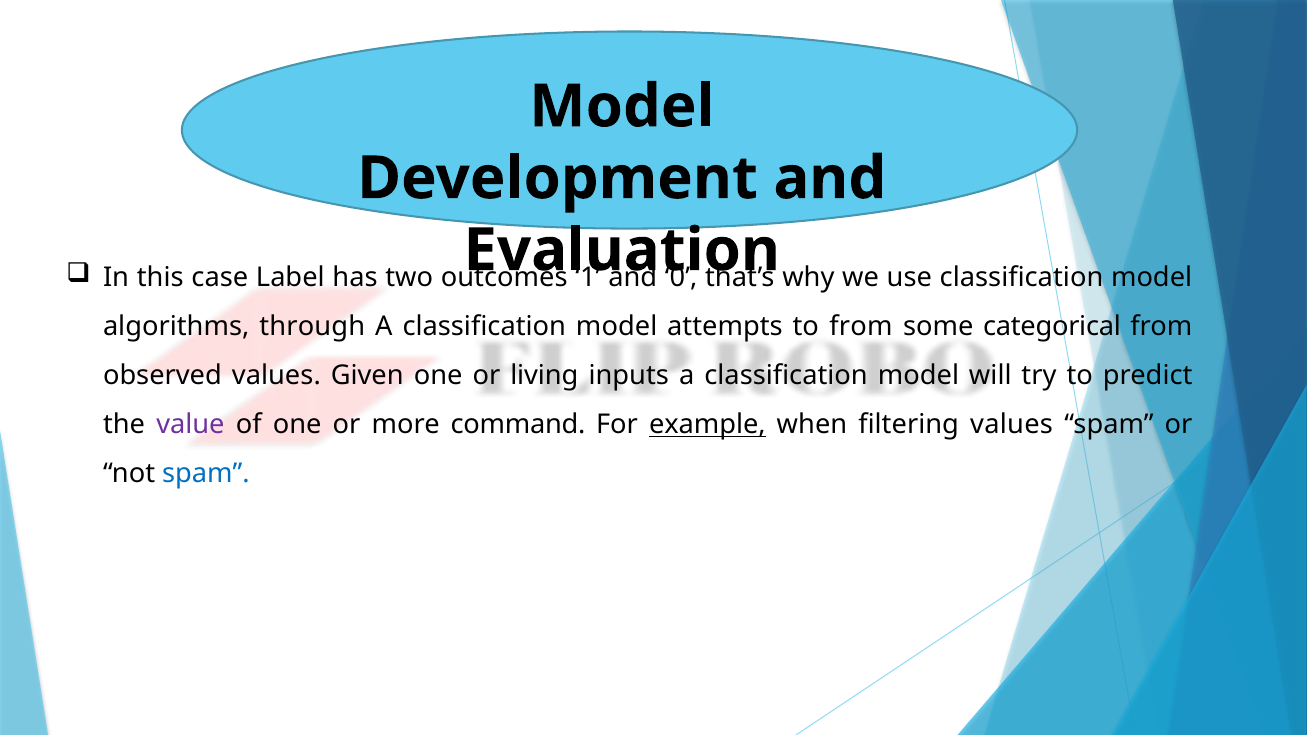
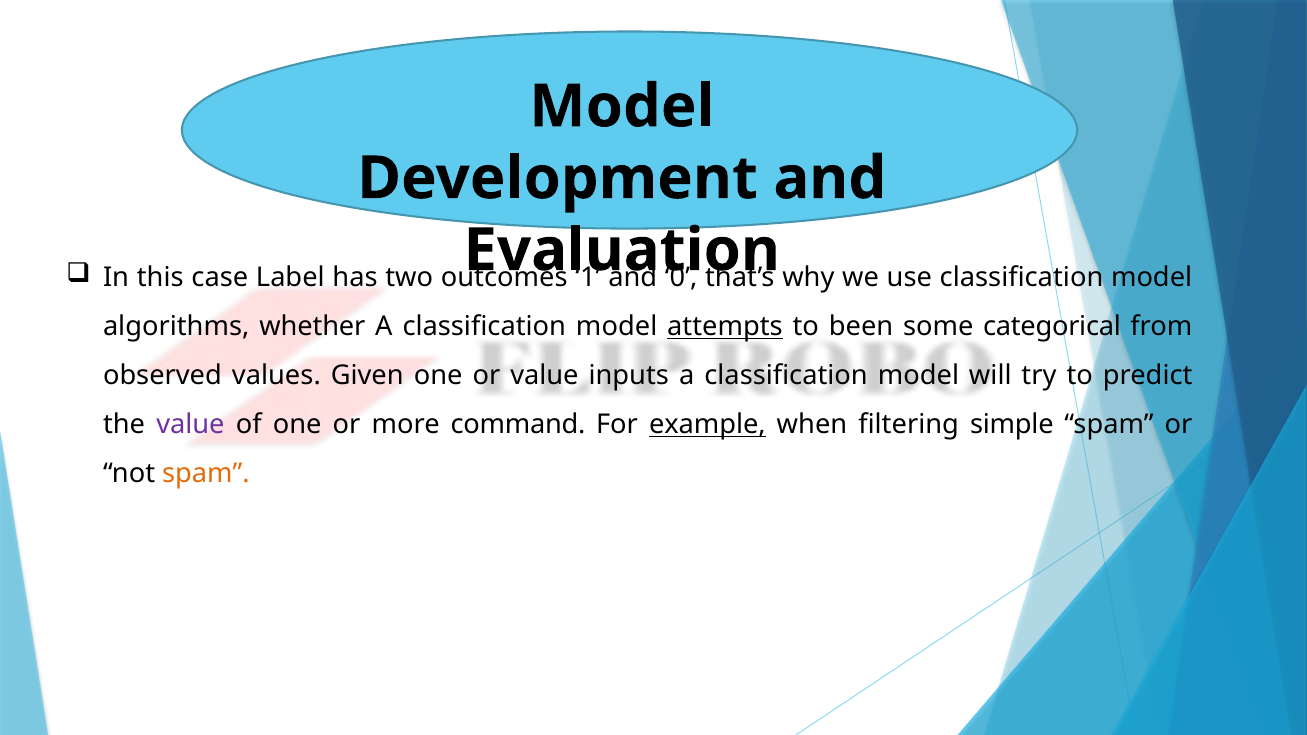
through: through -> whether
attempts underline: none -> present
to from: from -> been
or living: living -> value
filtering values: values -> simple
spam at (206, 474) colour: blue -> orange
